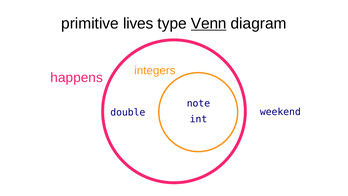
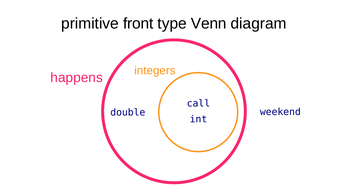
lives: lives -> front
Venn underline: present -> none
note: note -> call
